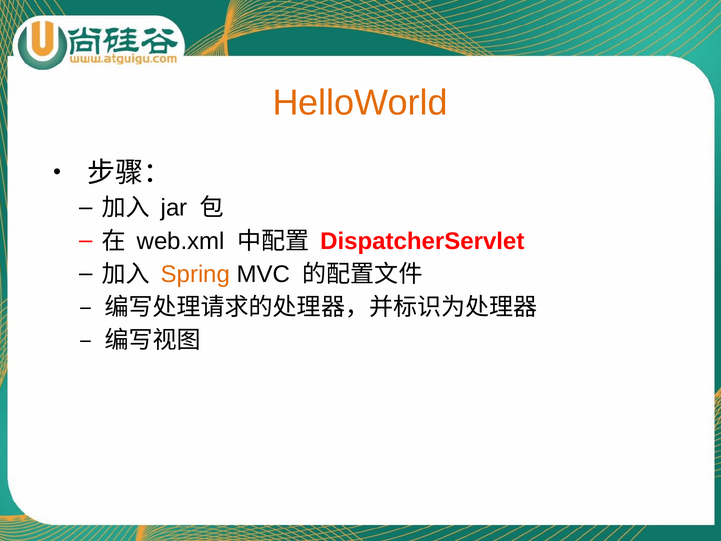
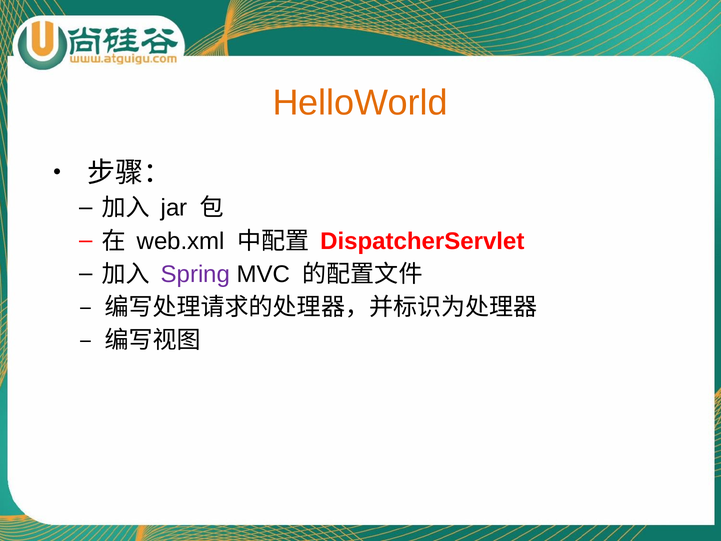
Spring colour: orange -> purple
